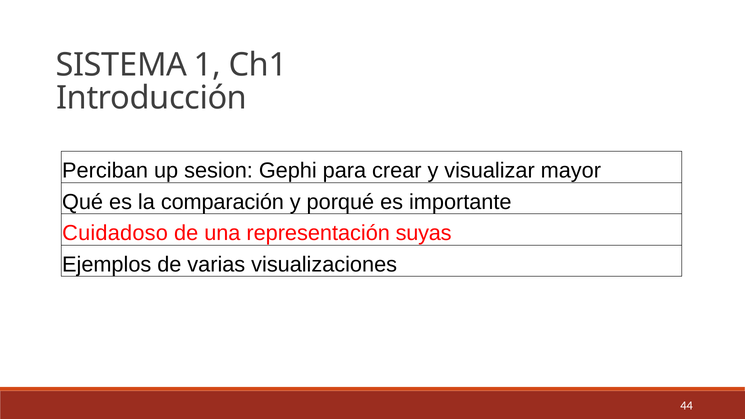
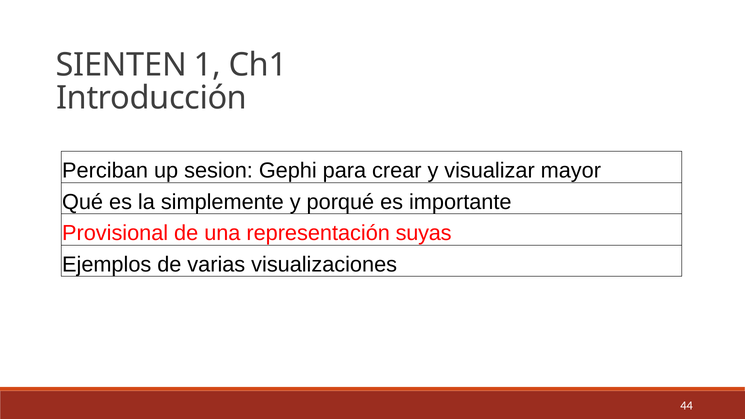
SISTEMA: SISTEMA -> SIENTEN
comparación: comparación -> simplemente
Cuidadoso: Cuidadoso -> Provisional
